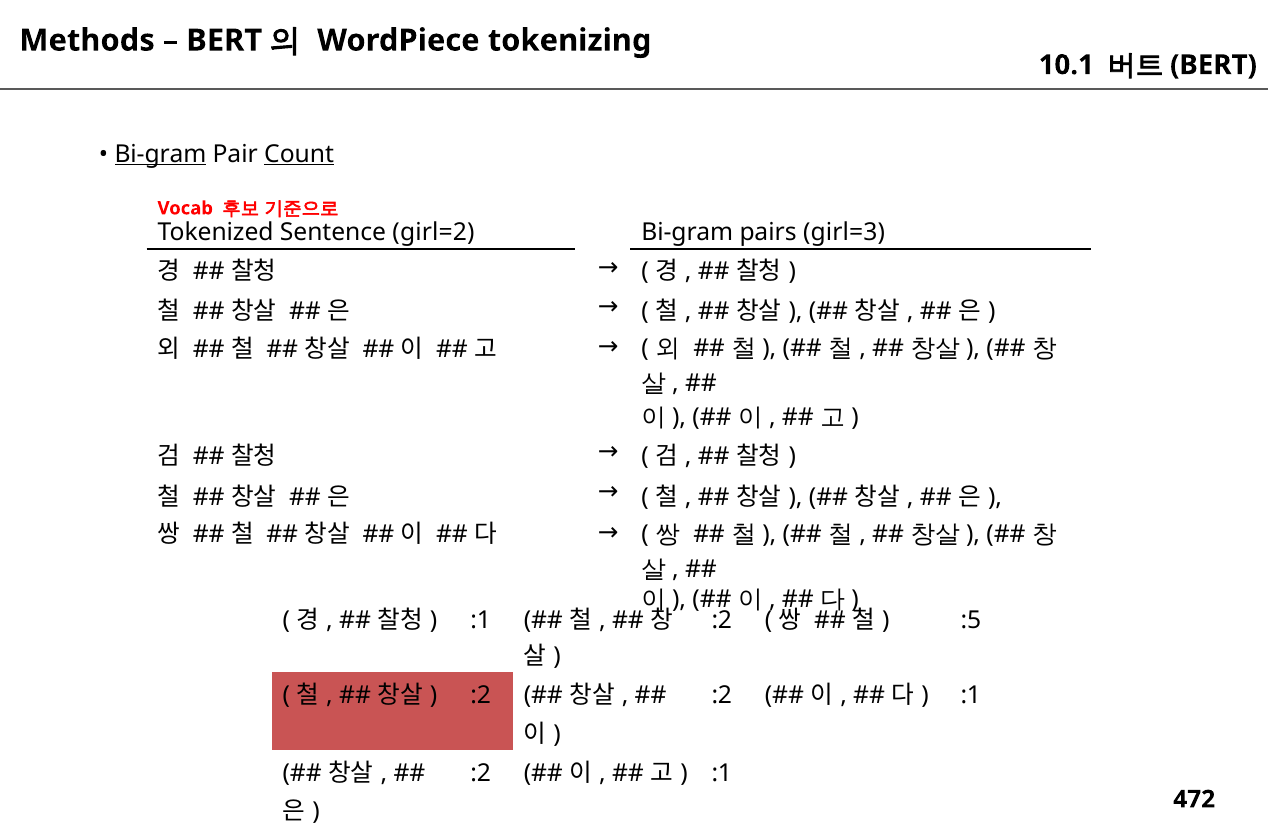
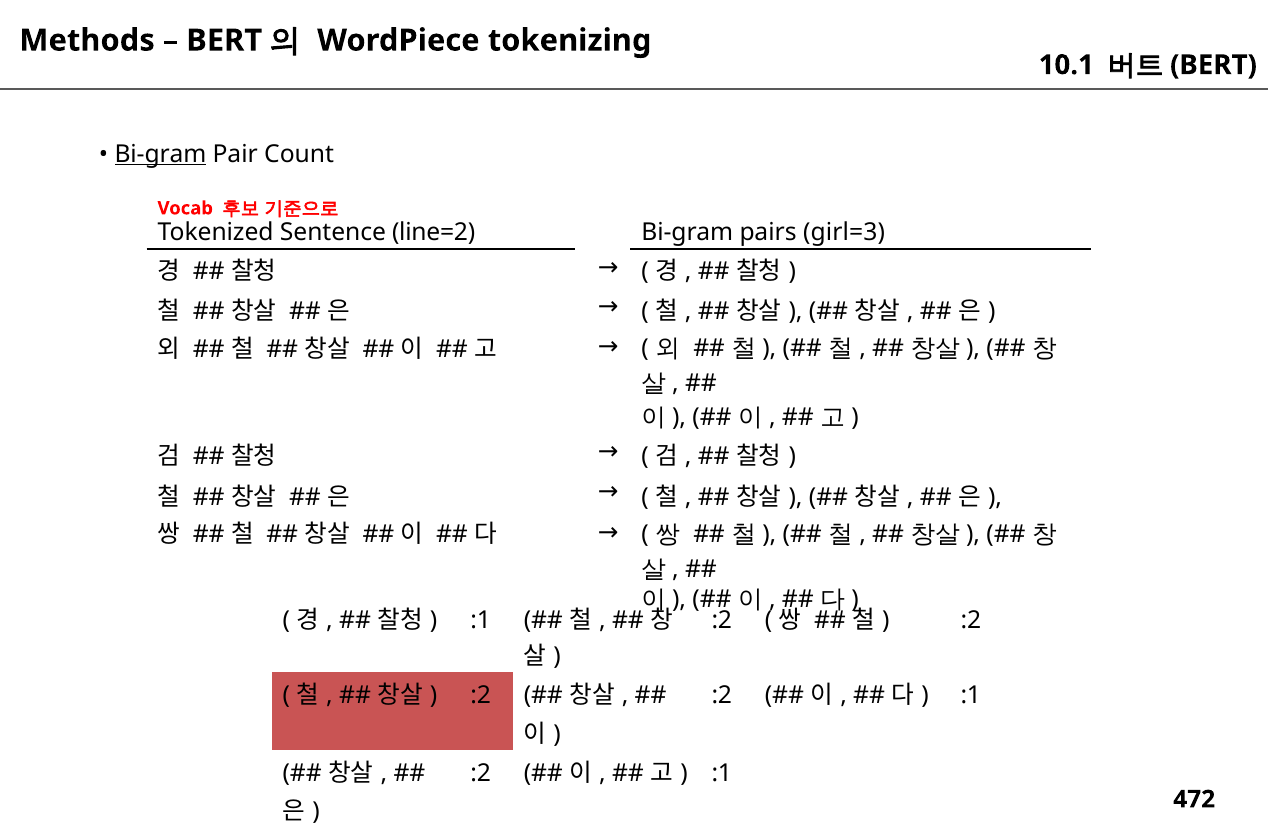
Count underline: present -> none
girl=2: girl=2 -> line=2
:5 at (971, 620): :5 -> :2
